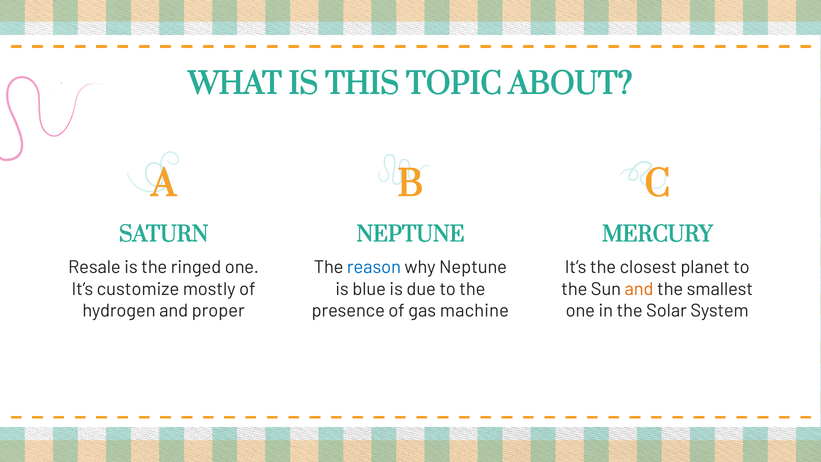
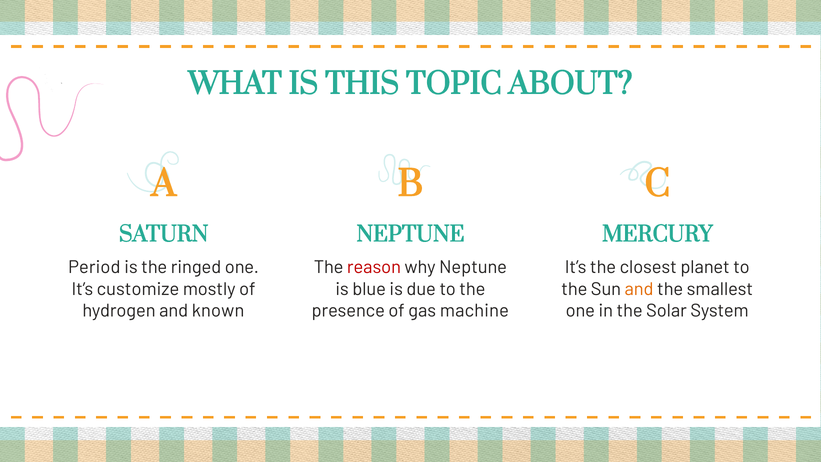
Resale: Resale -> Period
reason colour: blue -> red
proper: proper -> known
